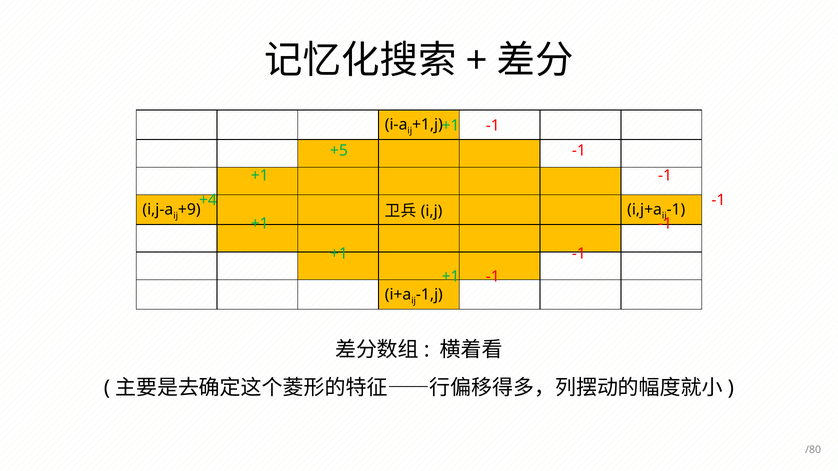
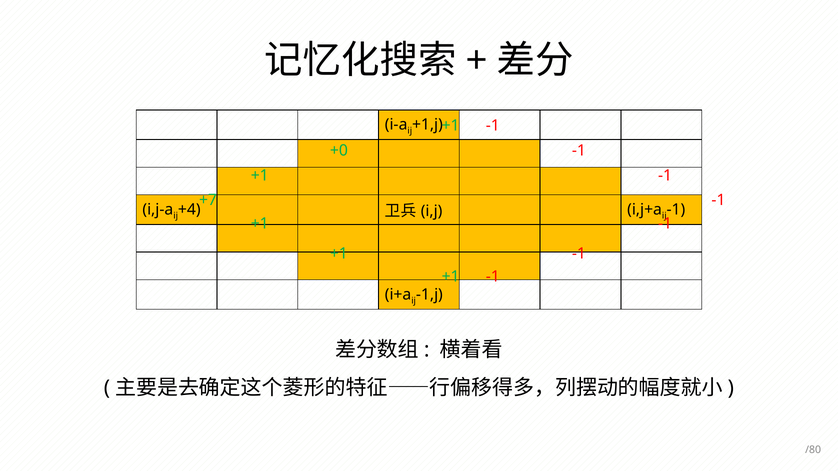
+5: +5 -> +0
+4: +4 -> +7
+9: +9 -> +4
